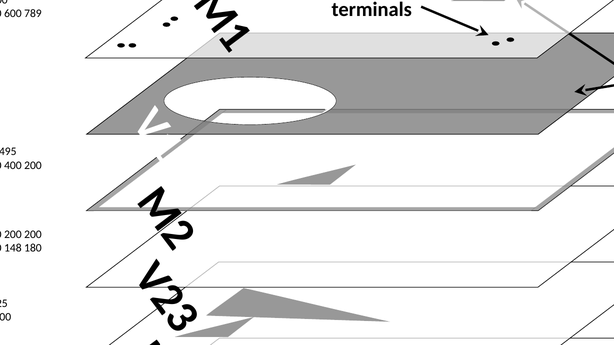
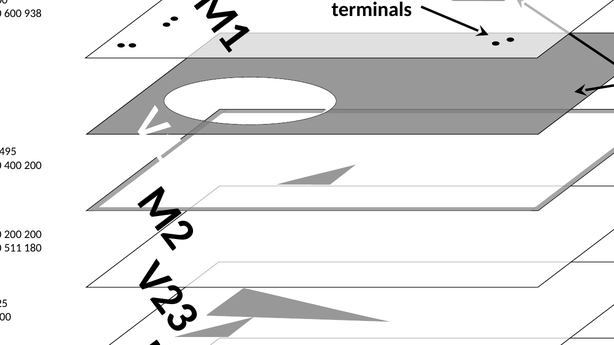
789: 789 -> 938
148: 148 -> 511
